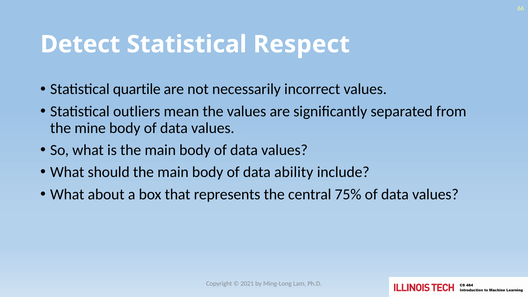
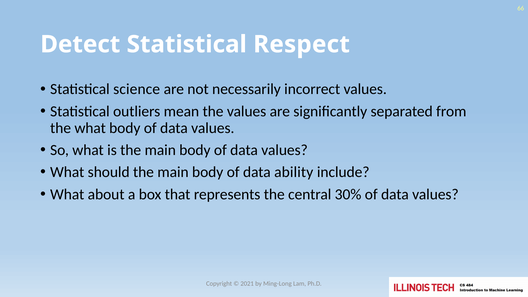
quartile: quartile -> science
the mine: mine -> what
75%: 75% -> 30%
